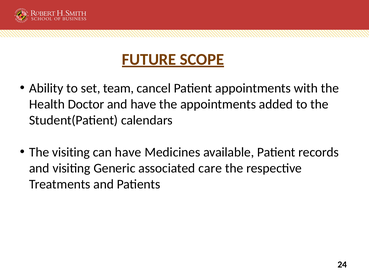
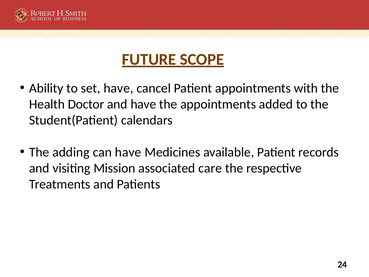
set team: team -> have
The visiting: visiting -> adding
Generic: Generic -> Mission
